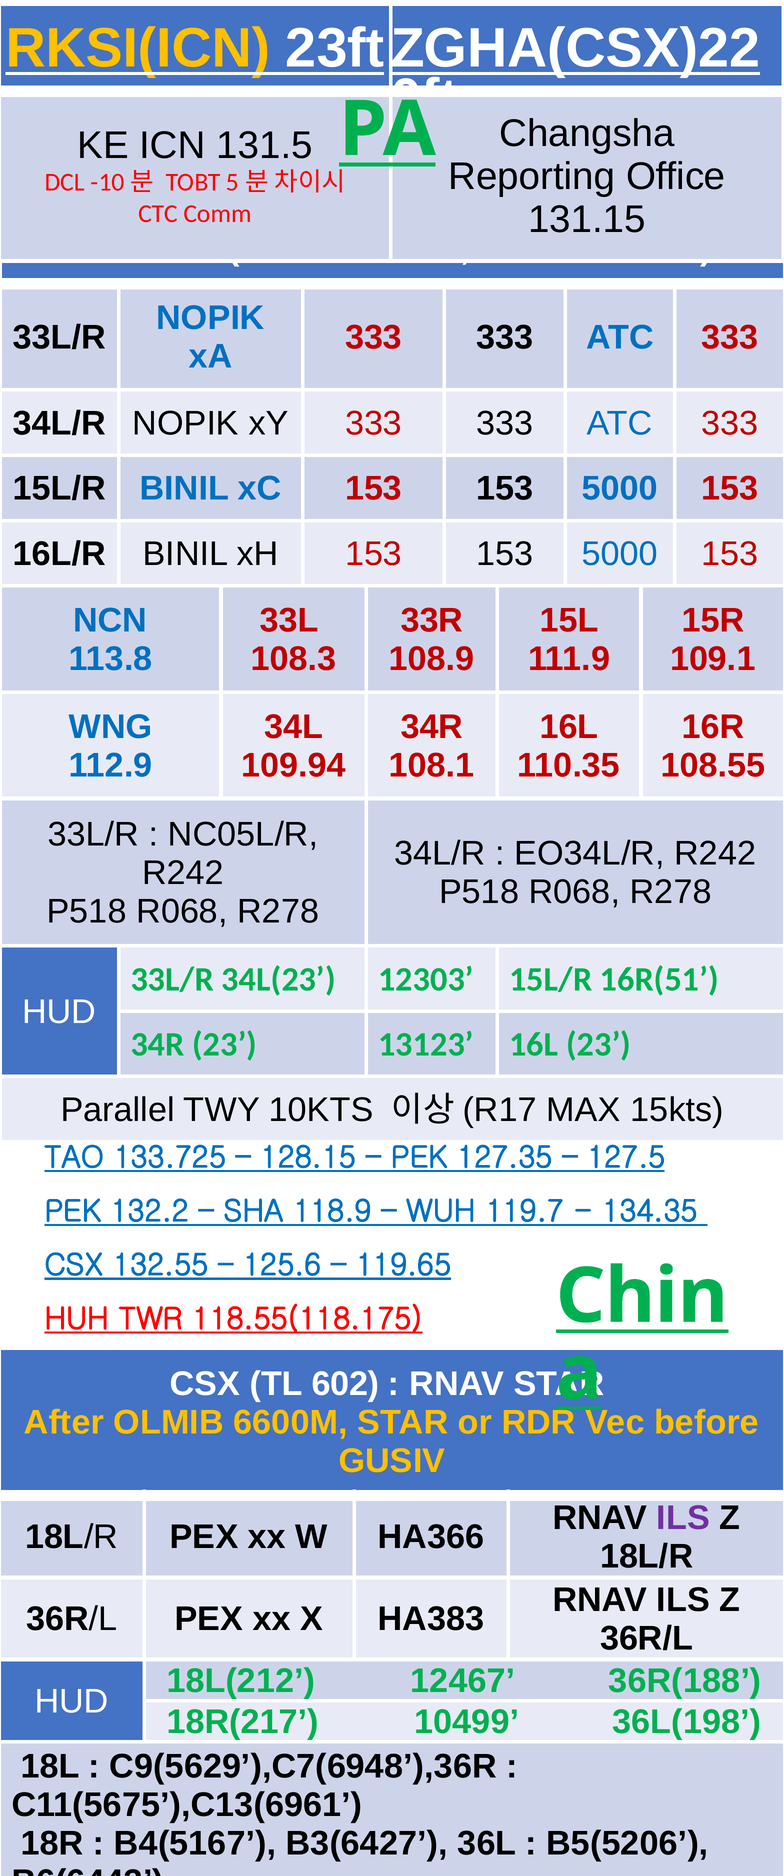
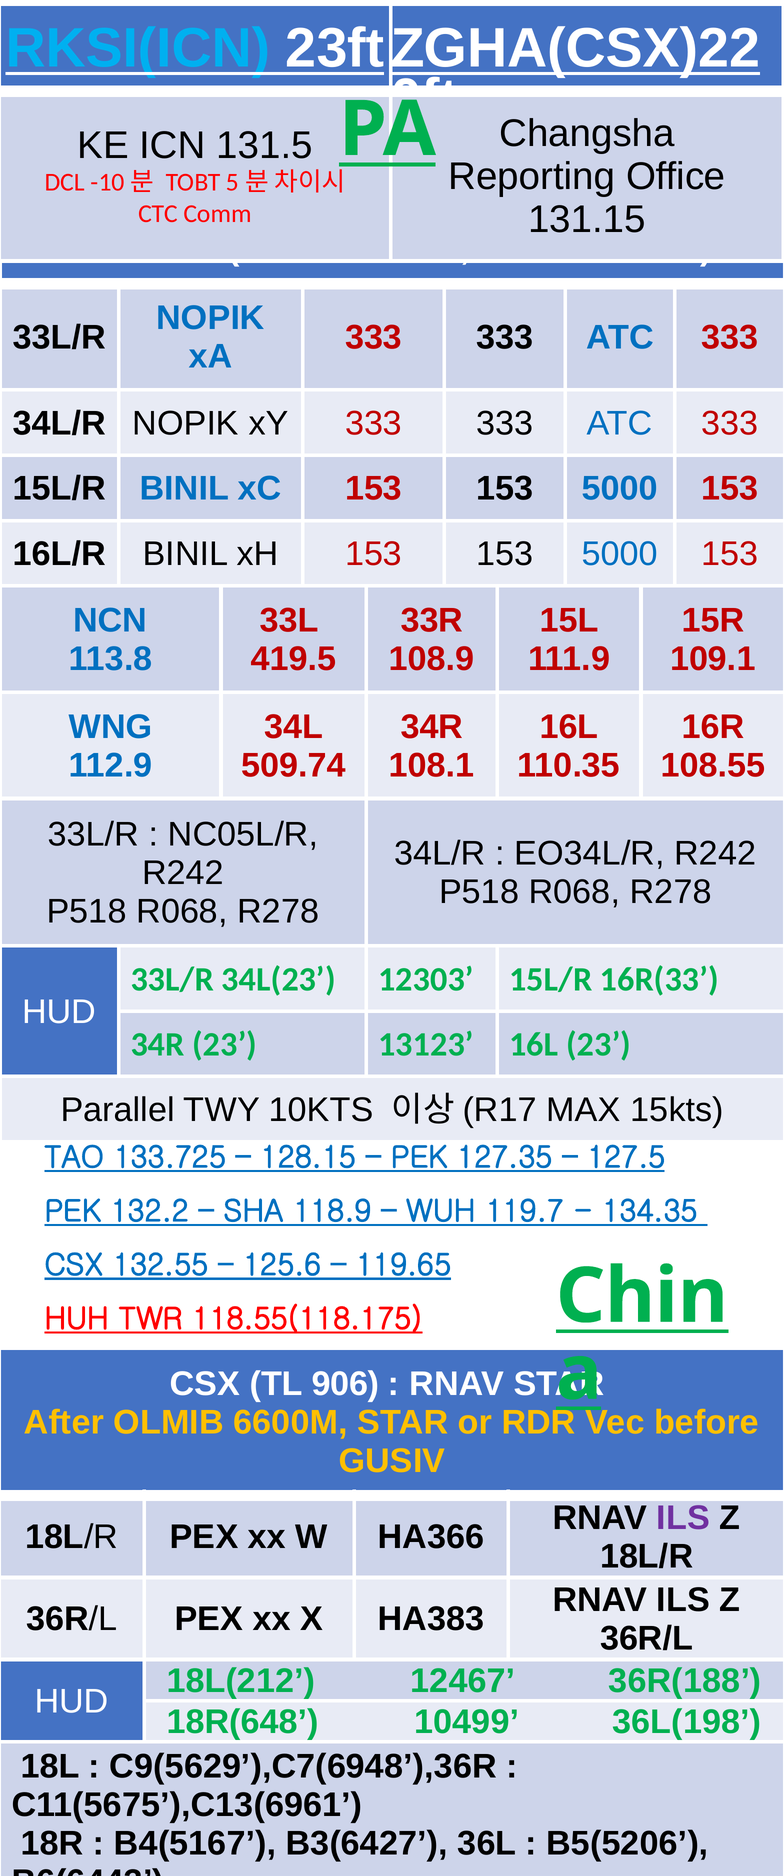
RKSI(ICN colour: yellow -> light blue
108.3: 108.3 -> 419.5
109.94: 109.94 -> 509.74
16R(51: 16R(51 -> 16R(33
602: 602 -> 906
18R(217: 18R(217 -> 18R(648
